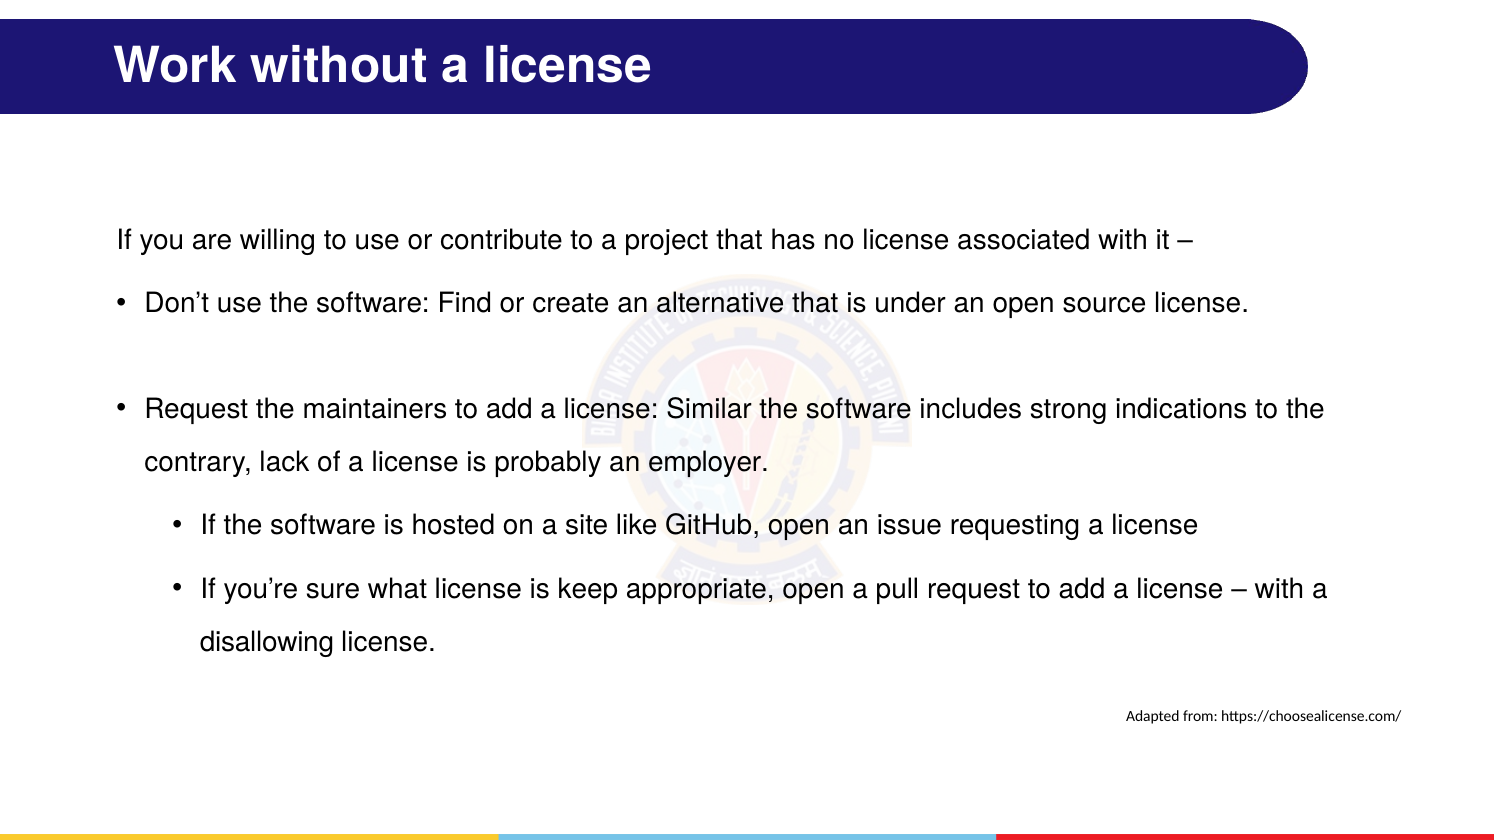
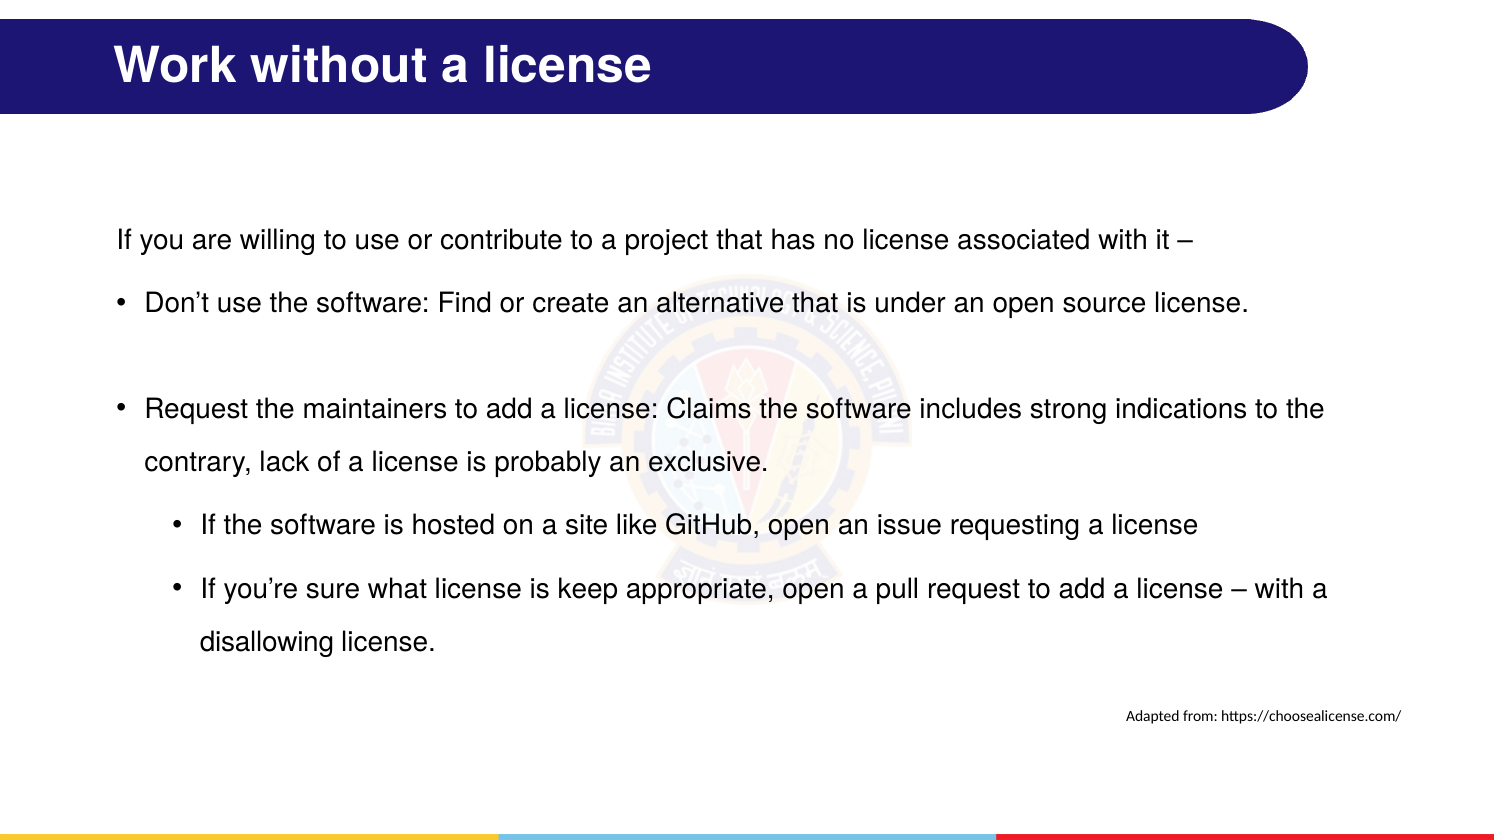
Similar: Similar -> Claims
employer: employer -> exclusive
